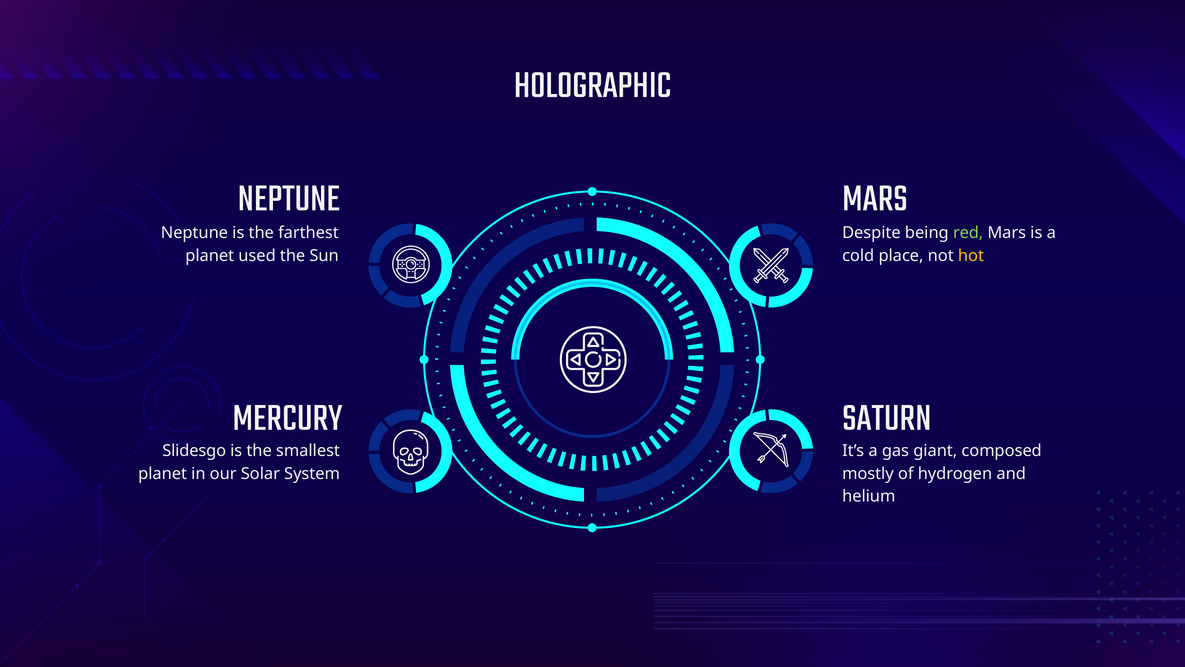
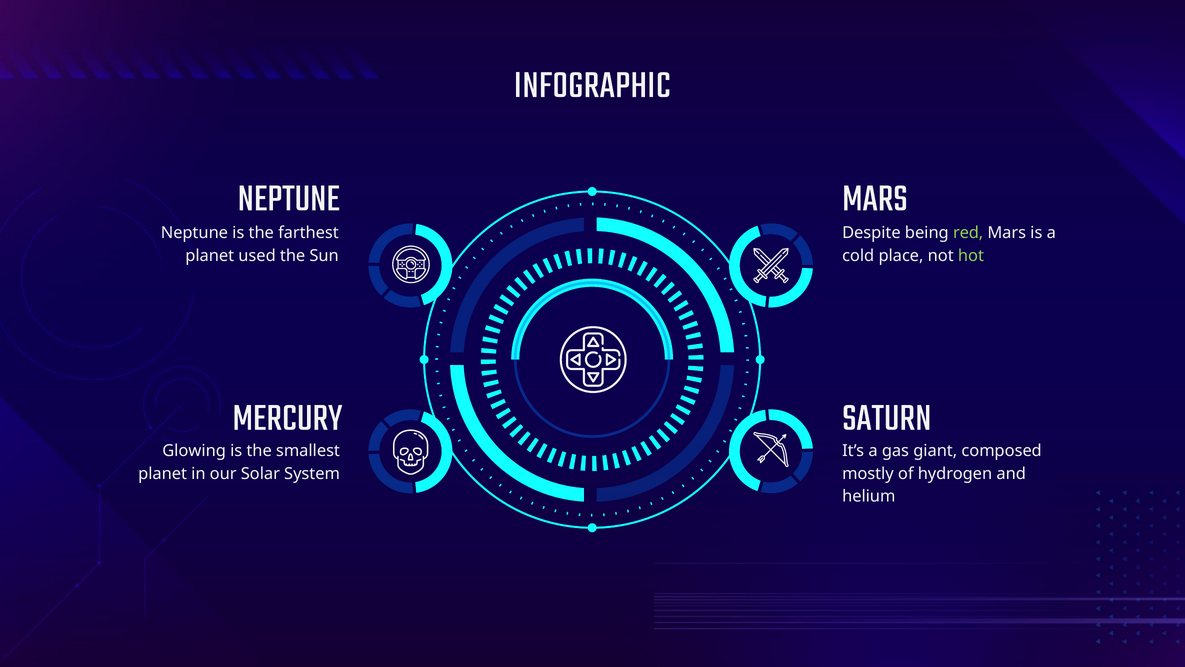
HOLOGRAPHIC: HOLOGRAPHIC -> INFOGRAPHIC
hot colour: yellow -> light green
Slidesgo: Slidesgo -> Glowing
